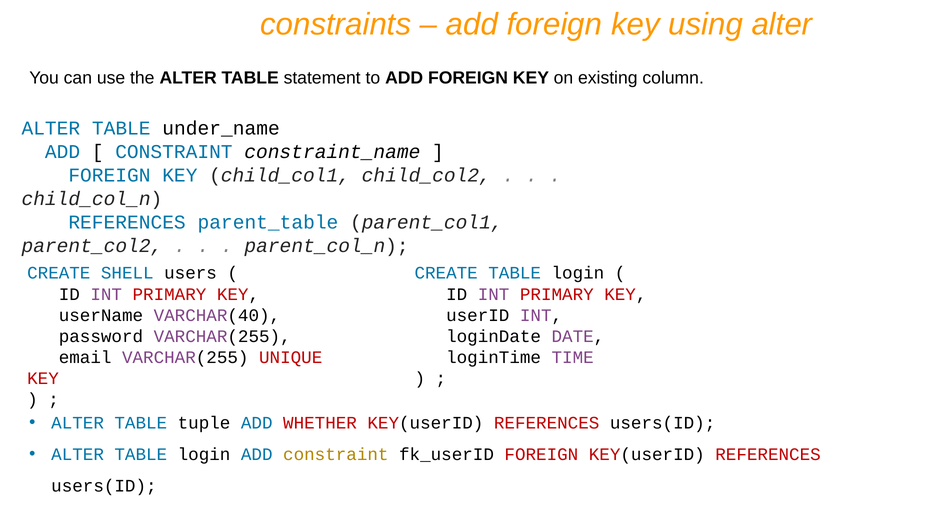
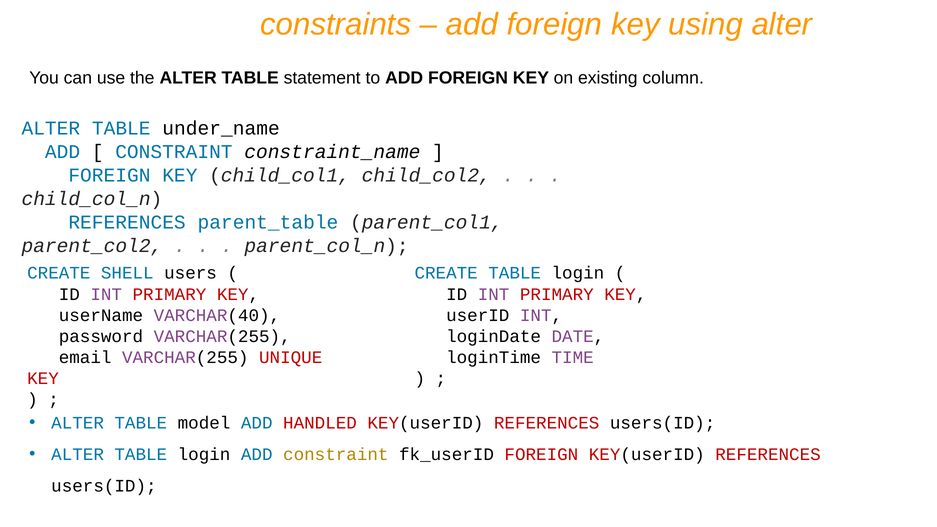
tuple: tuple -> model
WHETHER: WHETHER -> HANDLED
